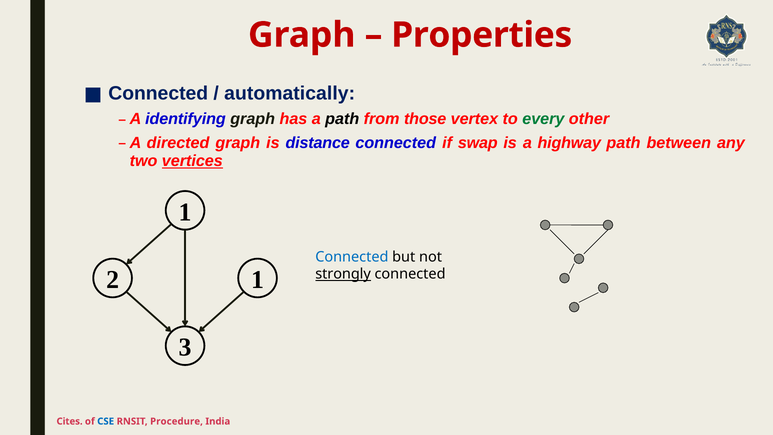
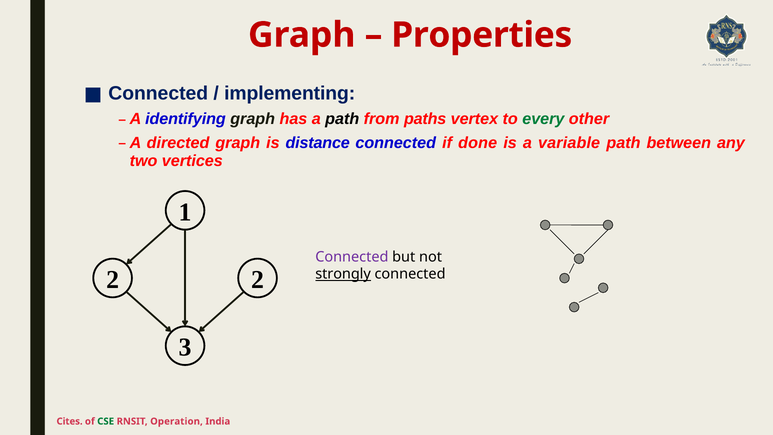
automatically: automatically -> implementing
those: those -> paths
swap: swap -> done
highway: highway -> variable
vertices underline: present -> none
Connected at (352, 257) colour: blue -> purple
2 1: 1 -> 2
CSE colour: blue -> green
Procedure: Procedure -> Operation
